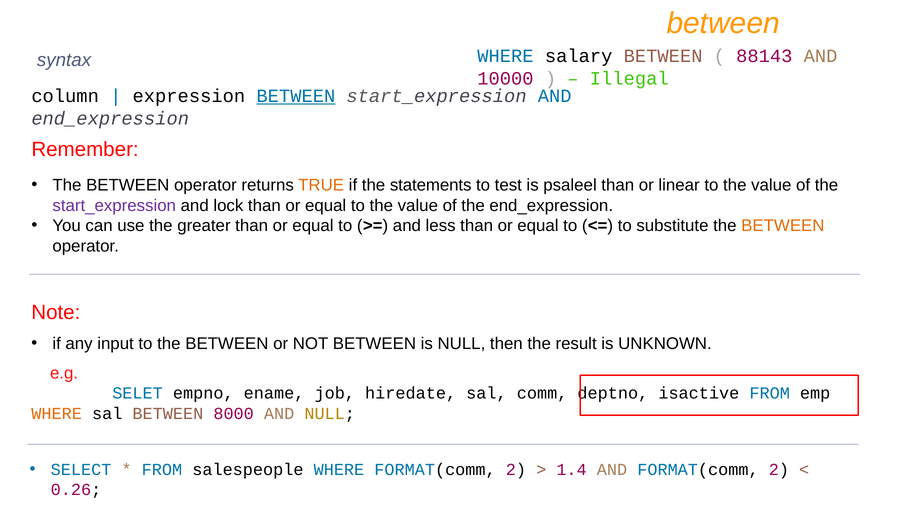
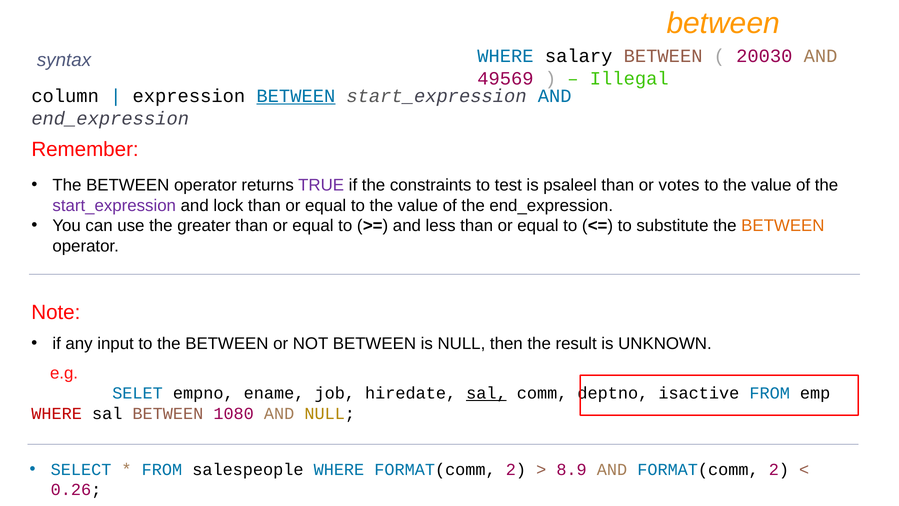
88143: 88143 -> 20030
10000: 10000 -> 49569
TRUE colour: orange -> purple
statements: statements -> constraints
linear: linear -> votes
sal at (486, 393) underline: none -> present
WHERE at (57, 413) colour: orange -> red
8000: 8000 -> 1080
1.4: 1.4 -> 8.9
